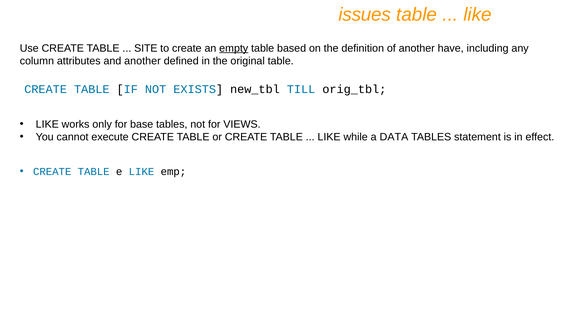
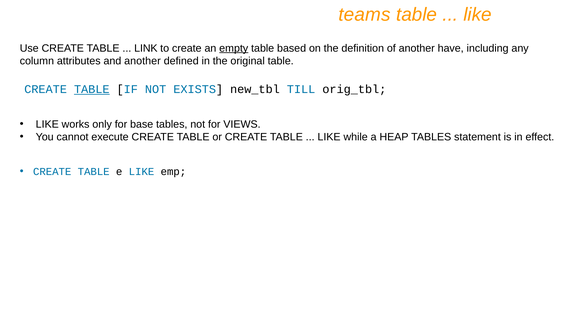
issues: issues -> teams
SITE: SITE -> LINK
TABLE at (92, 89) underline: none -> present
DATA: DATA -> HEAP
